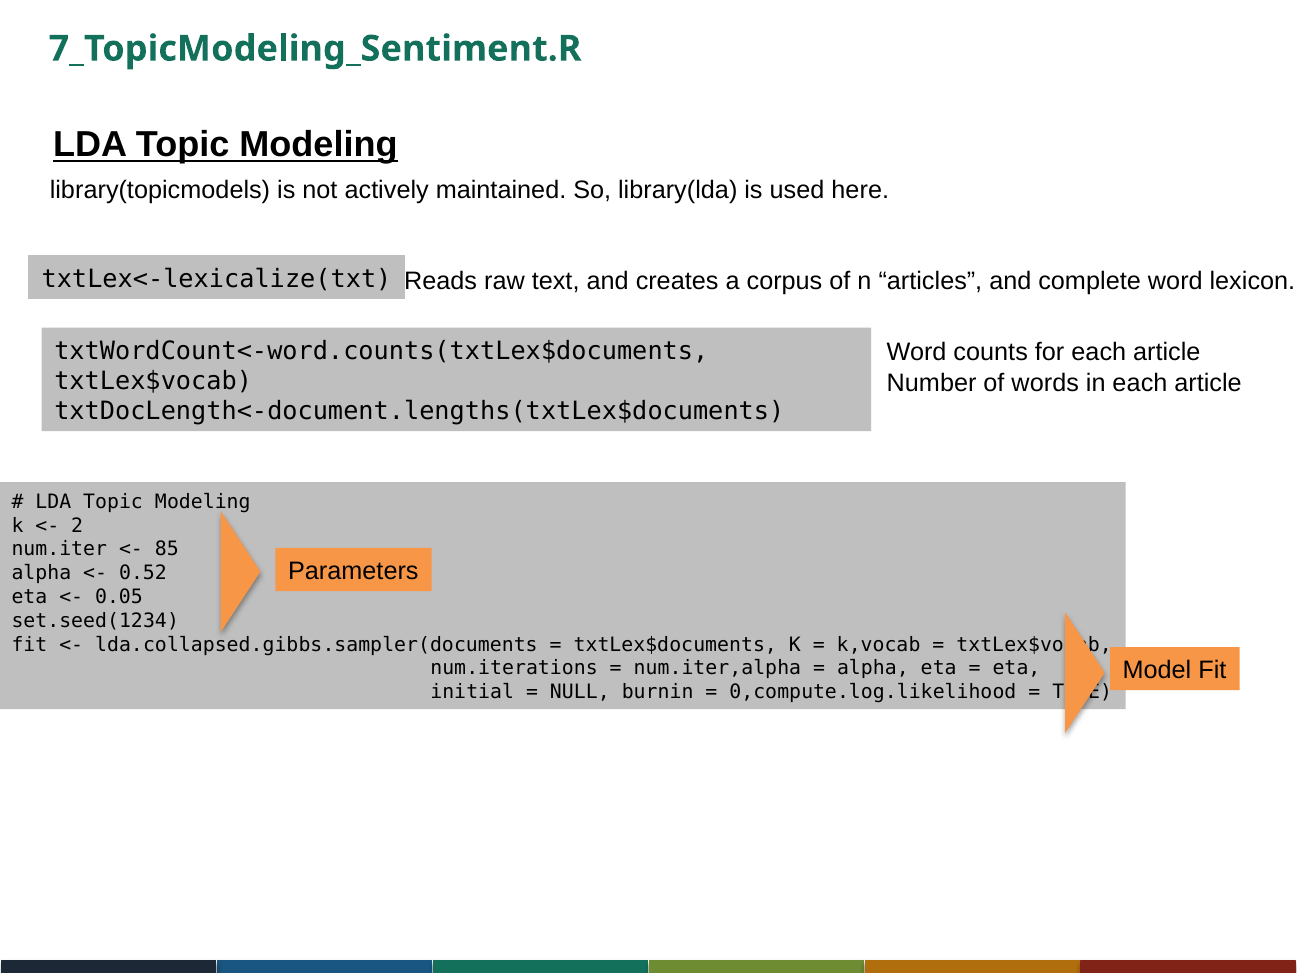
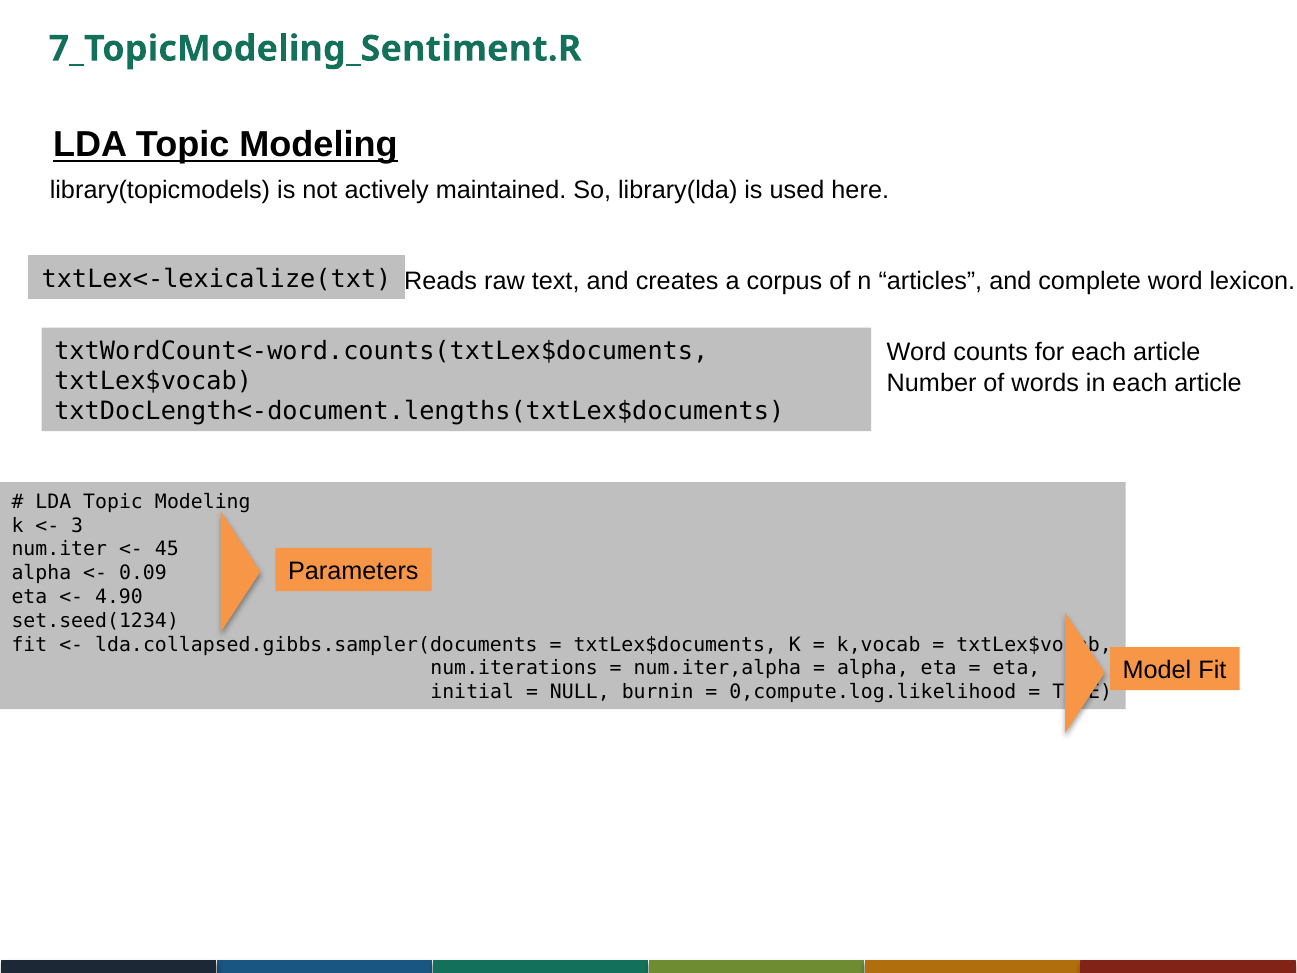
2: 2 -> 3
85: 85 -> 45
0.52: 0.52 -> 0.09
0.05: 0.05 -> 4.90
